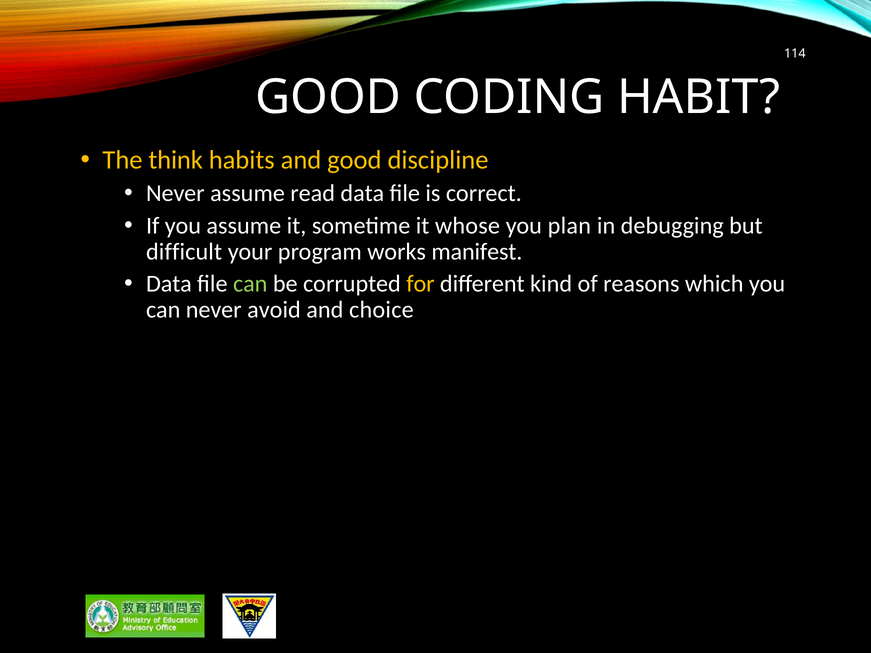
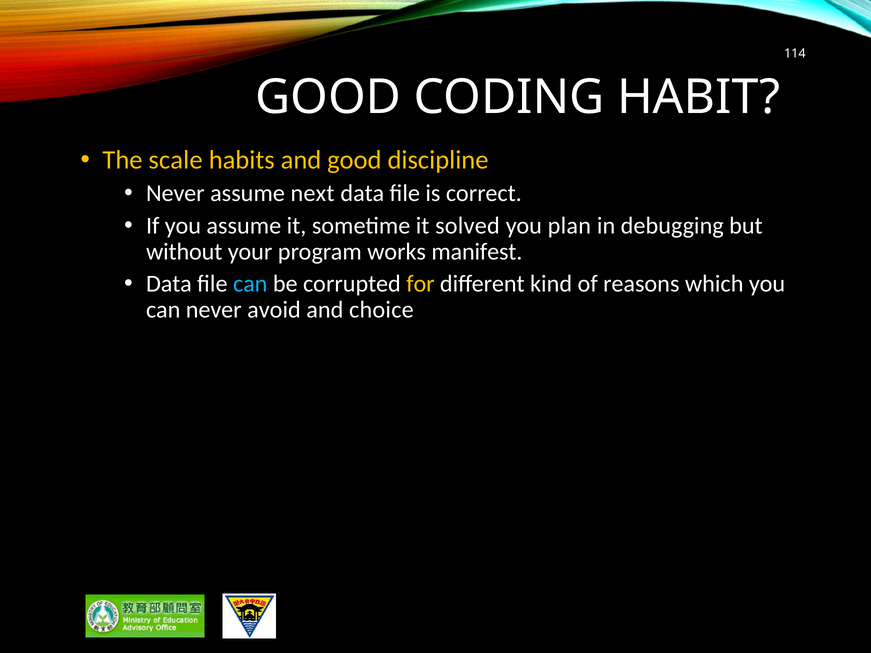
think: think -> scale
read: read -> next
whose: whose -> solved
difficult: difficult -> without
can at (250, 284) colour: light green -> light blue
